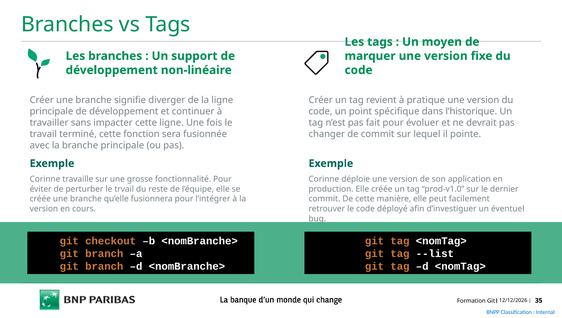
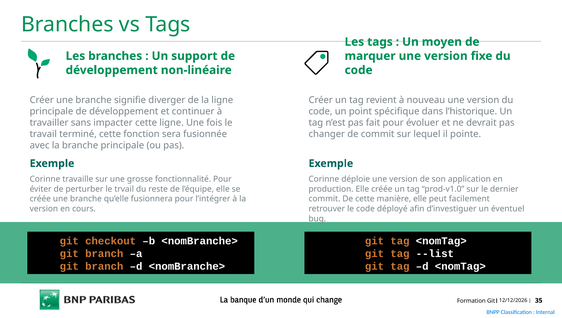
pratique: pratique -> nouveau
